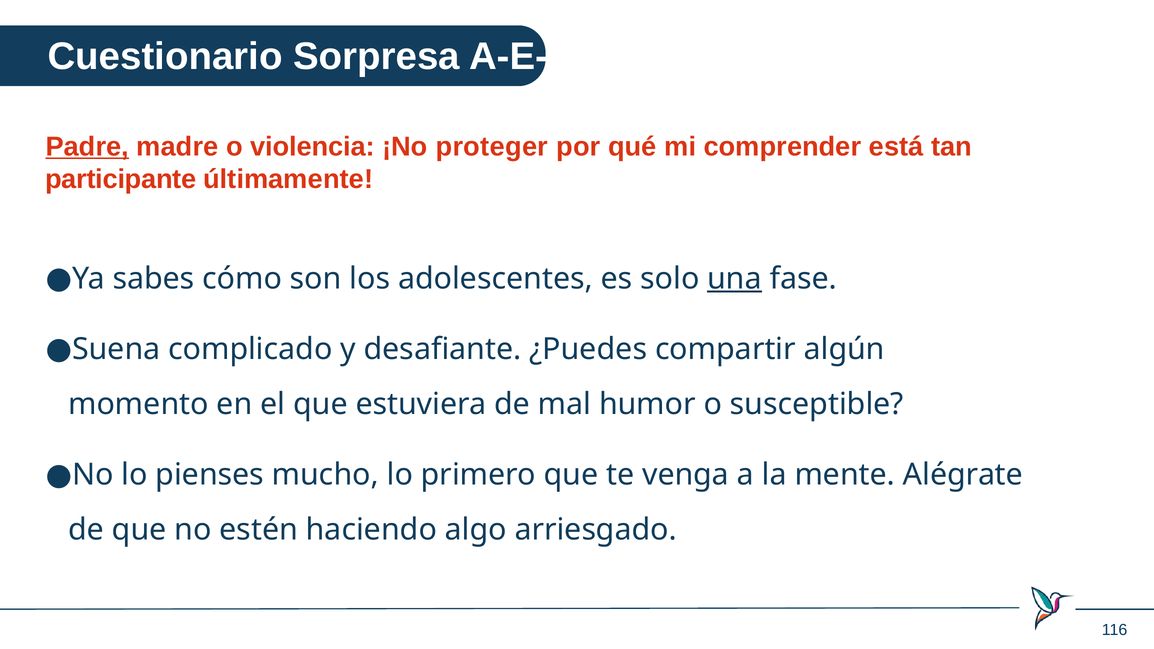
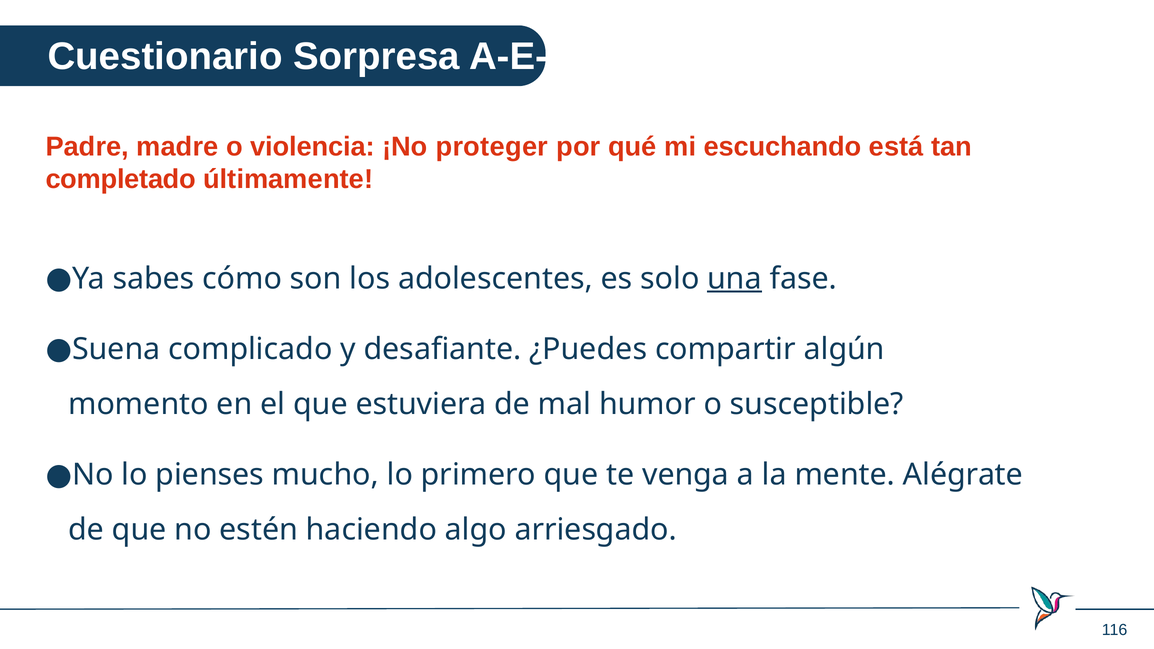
Padre underline: present -> none
comprender: comprender -> escuchando
participante: participante -> completado
